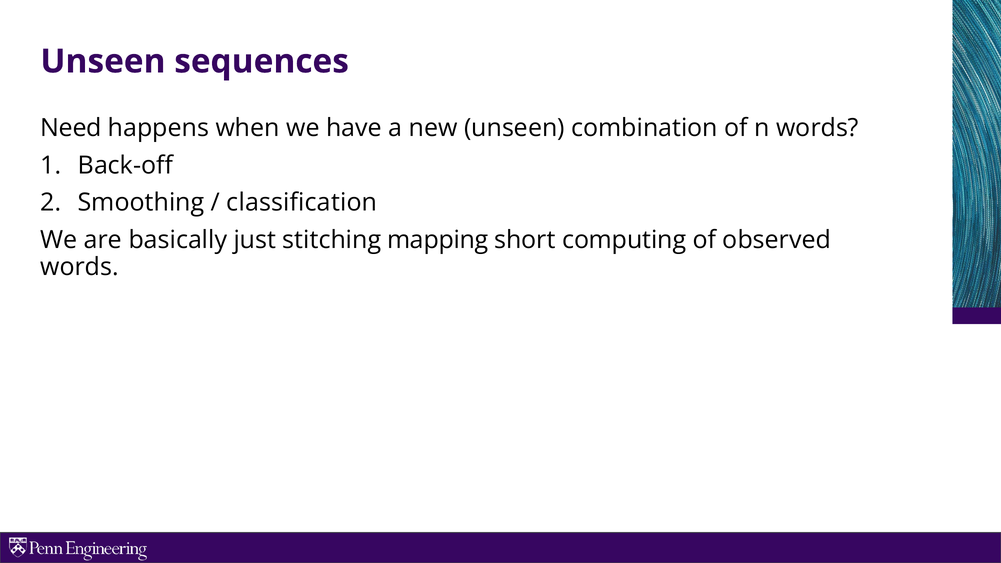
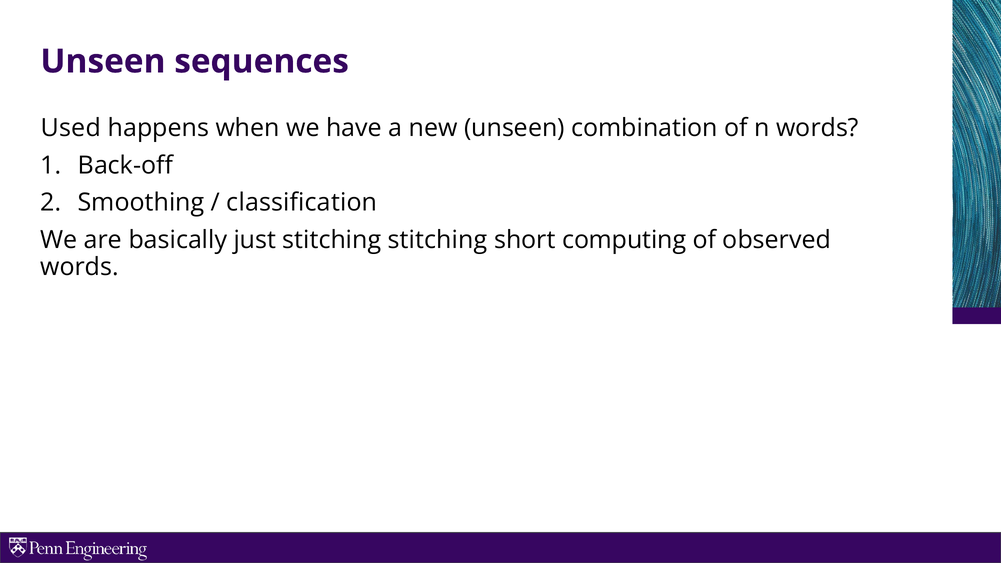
Need: Need -> Used
stitching mapping: mapping -> stitching
